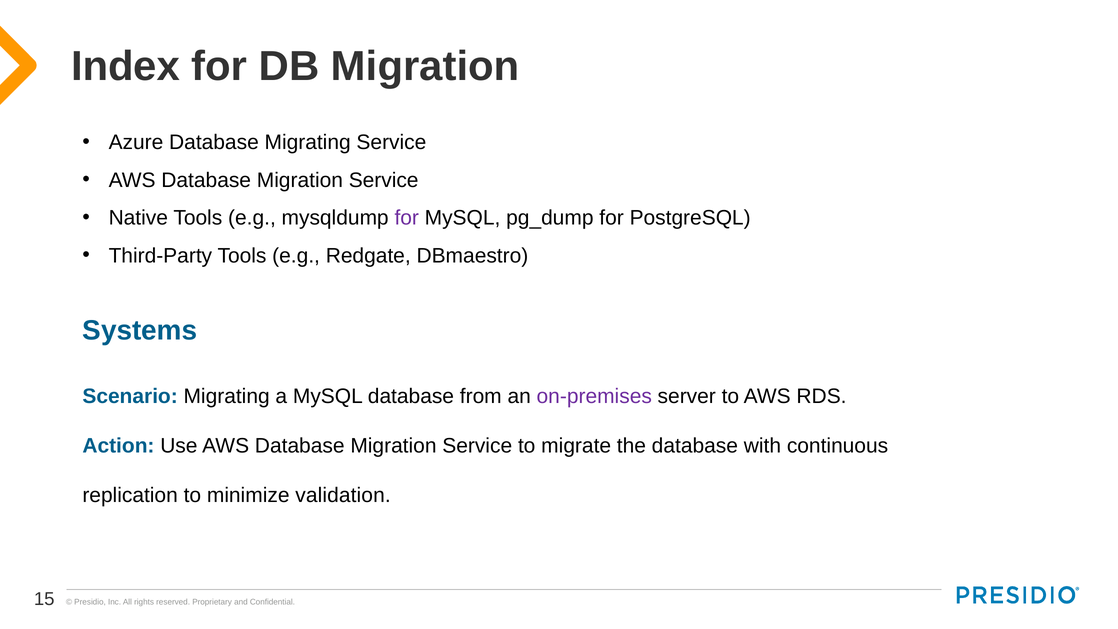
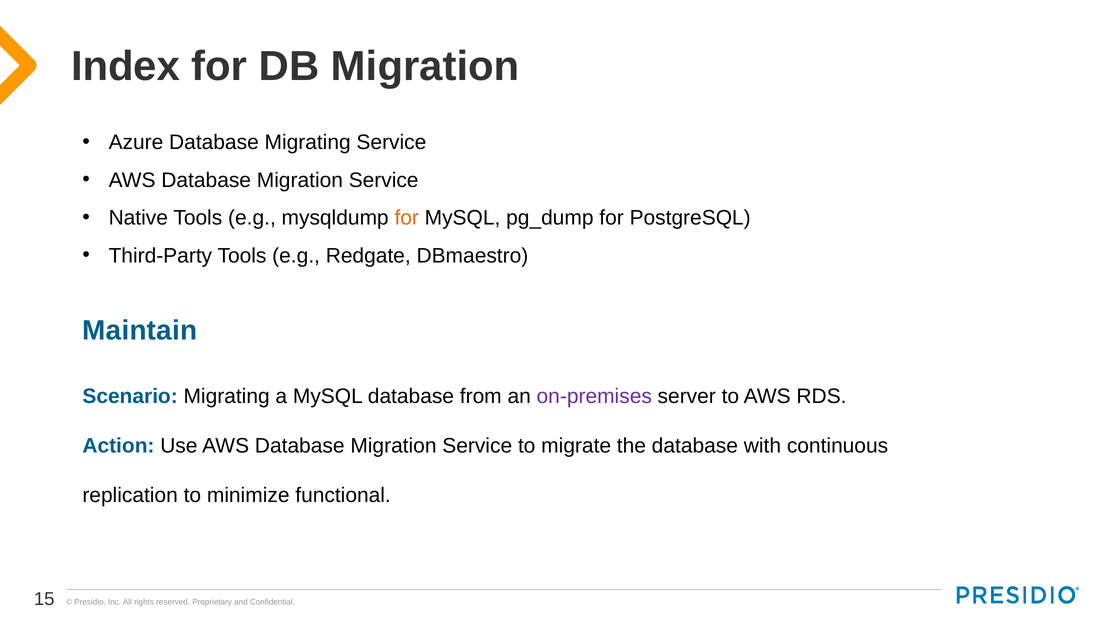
for at (407, 218) colour: purple -> orange
Systems: Systems -> Maintain
validation: validation -> functional
